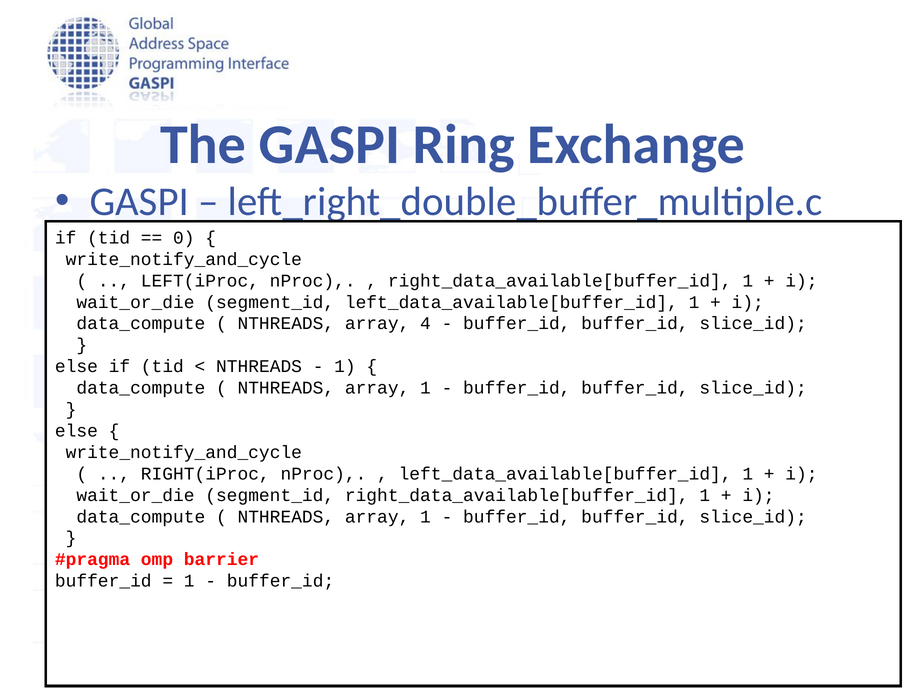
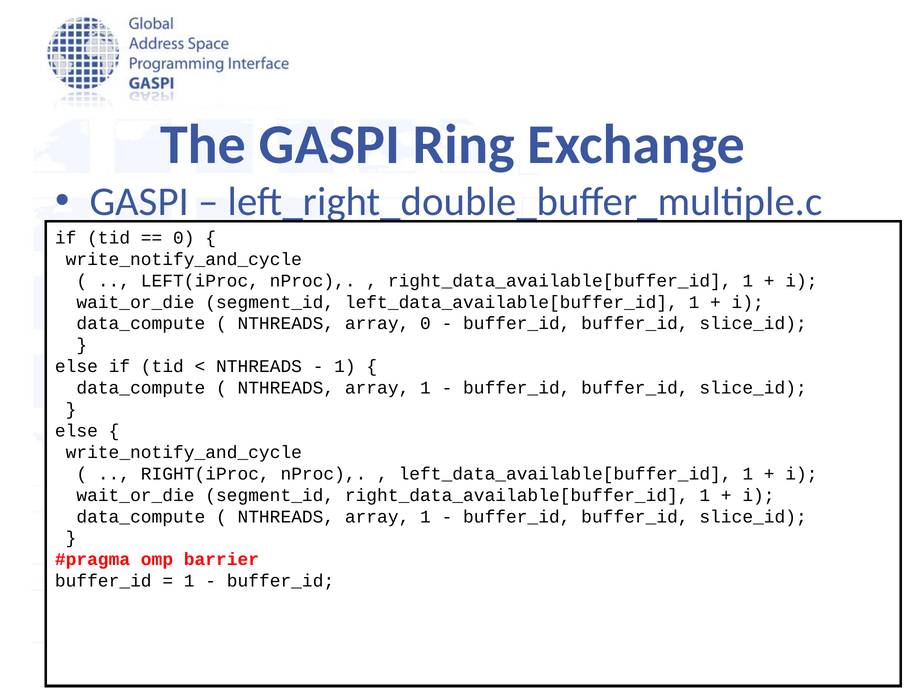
array 4: 4 -> 0
